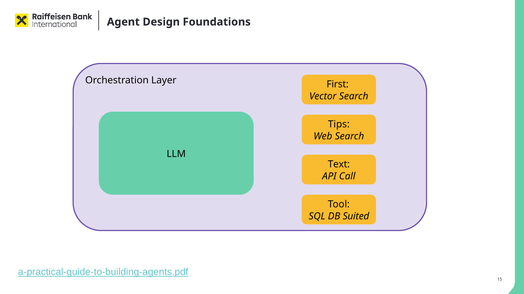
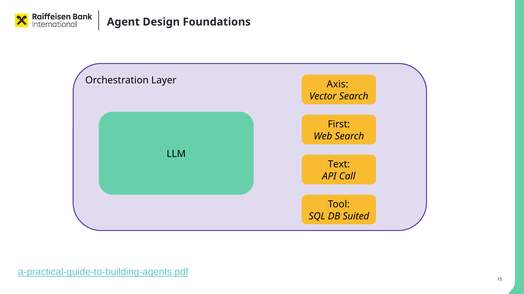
First: First -> Axis
Tips: Tips -> First
